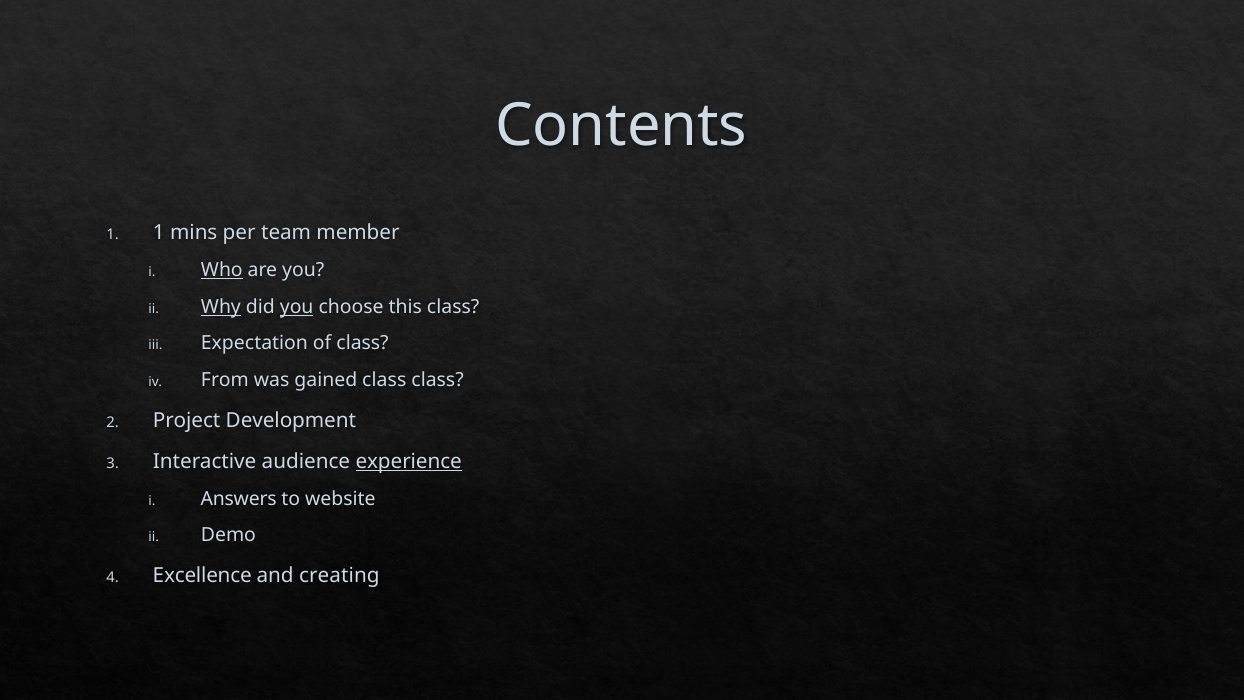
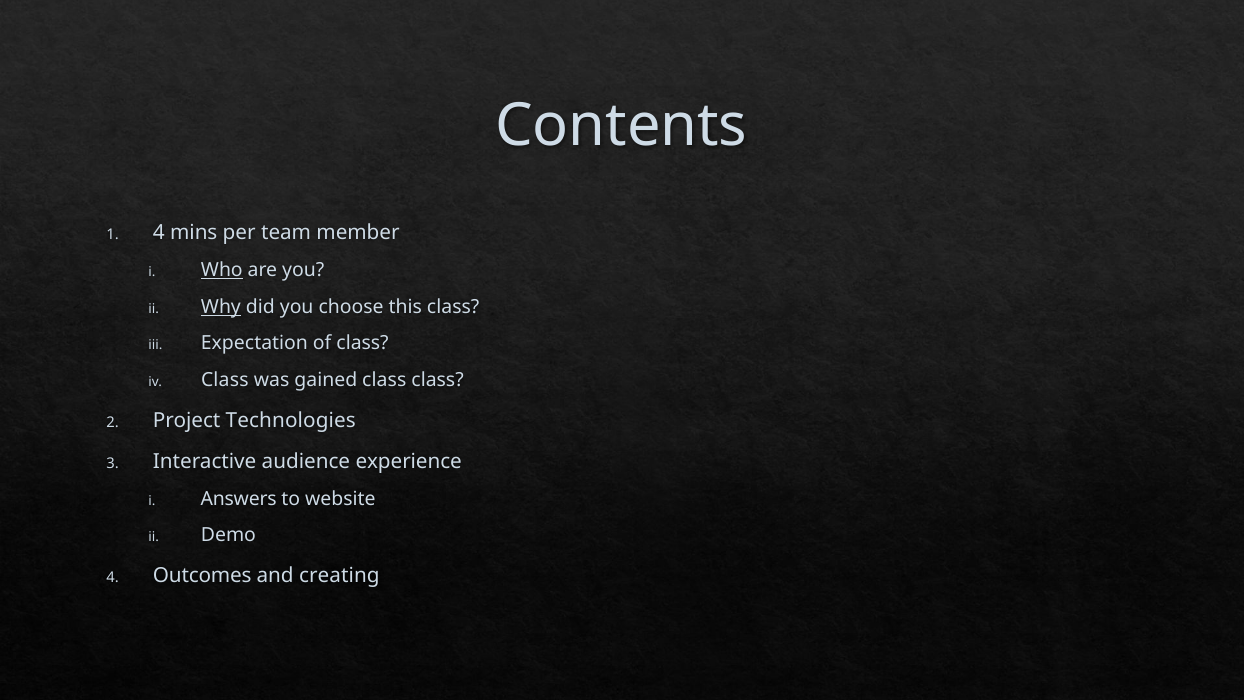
1 at (159, 233): 1 -> 4
you at (297, 307) underline: present -> none
From at (225, 380): From -> Class
Development: Development -> Technologies
experience underline: present -> none
Excellence: Excellence -> Outcomes
